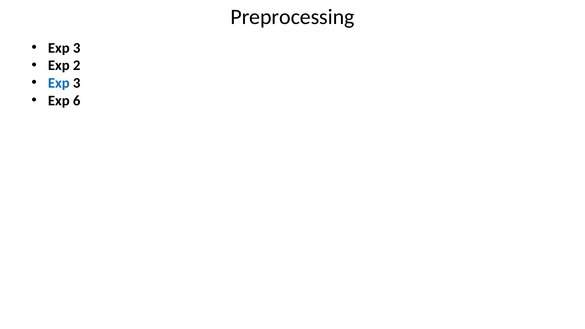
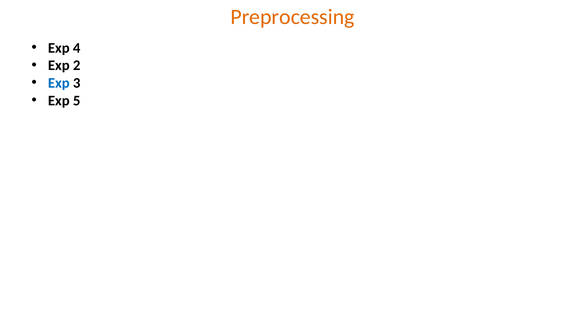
Preprocessing colour: black -> orange
3 at (77, 48): 3 -> 4
6: 6 -> 5
